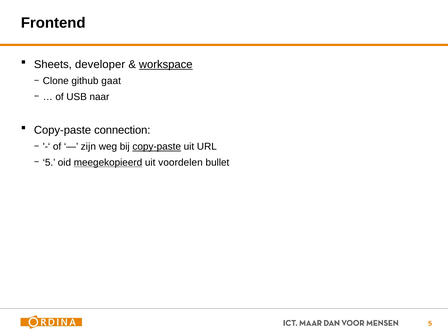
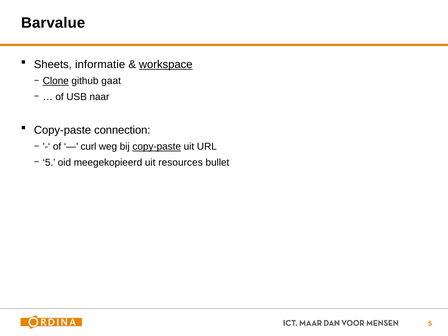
Frontend: Frontend -> Barvalue
developer: developer -> informatie
Clone underline: none -> present
zijn: zijn -> curl
meegekopieerd underline: present -> none
voordelen: voordelen -> resources
